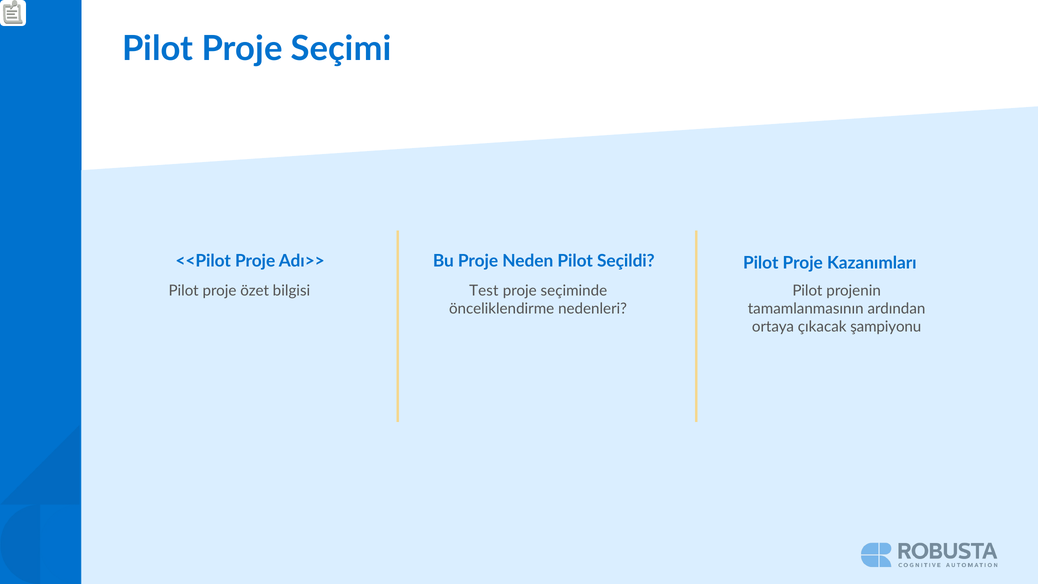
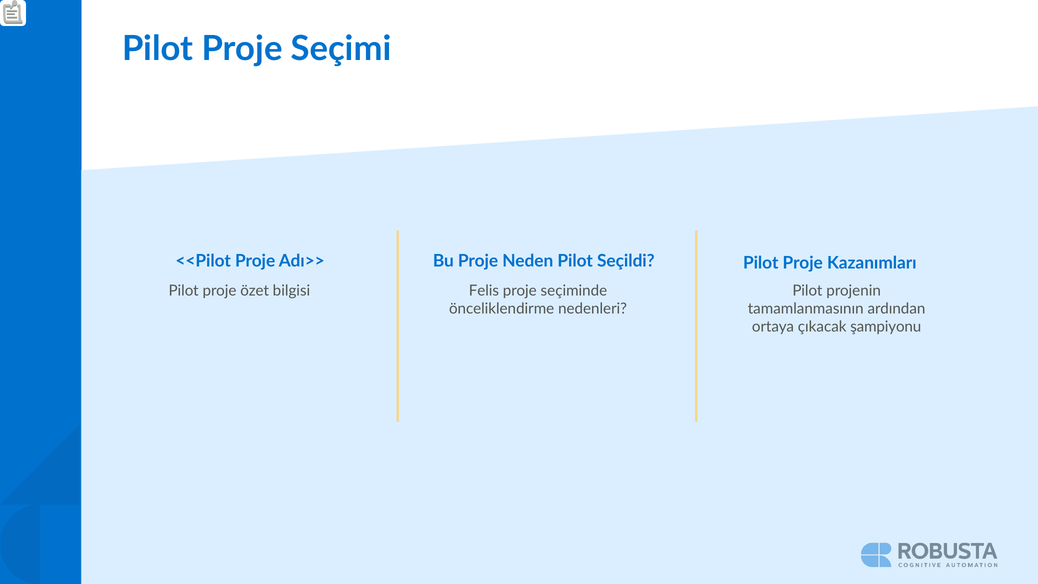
Test: Test -> Felis
